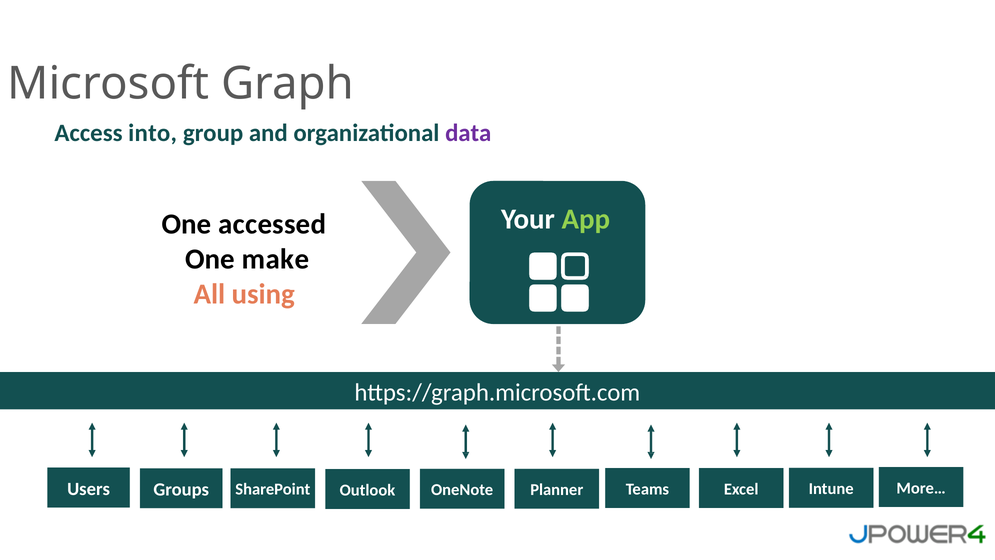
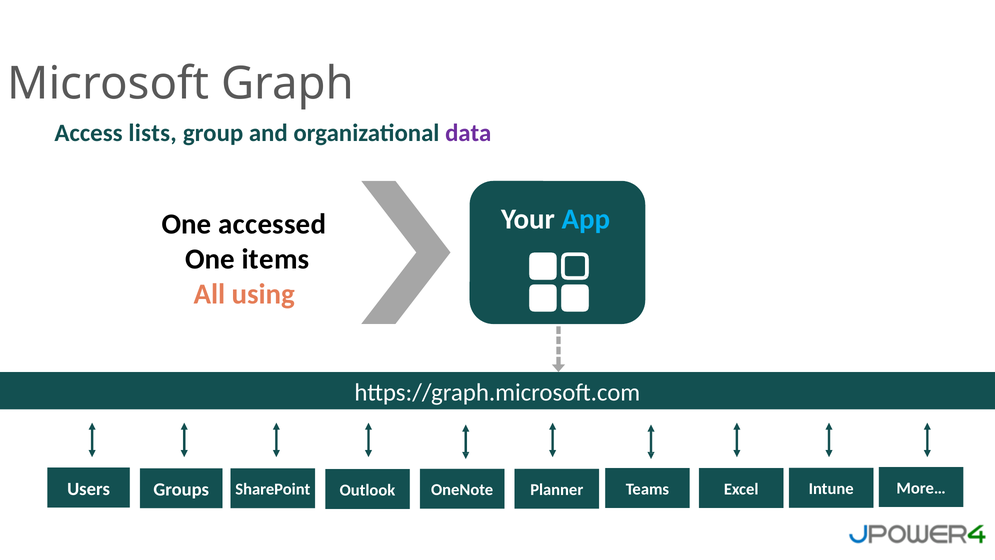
into: into -> lists
App colour: light green -> light blue
make: make -> items
